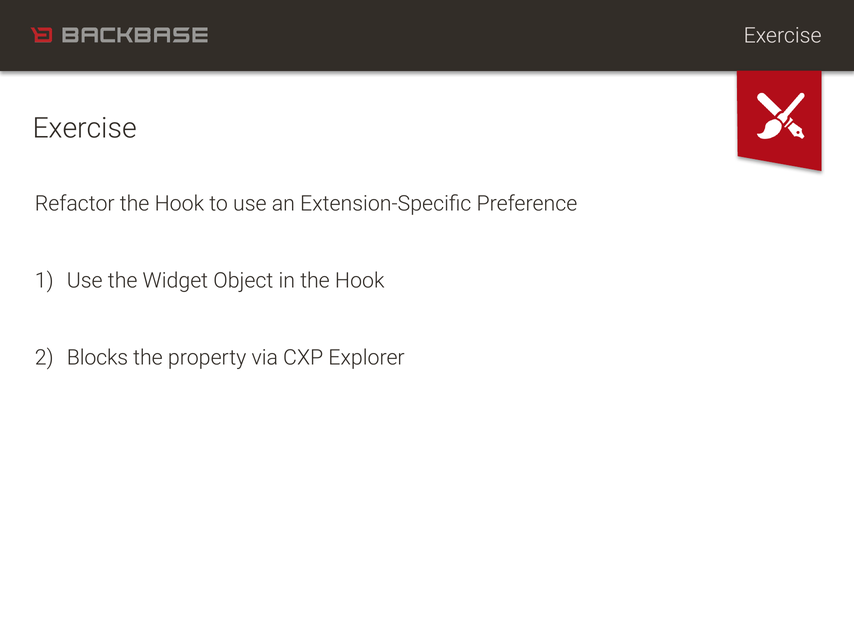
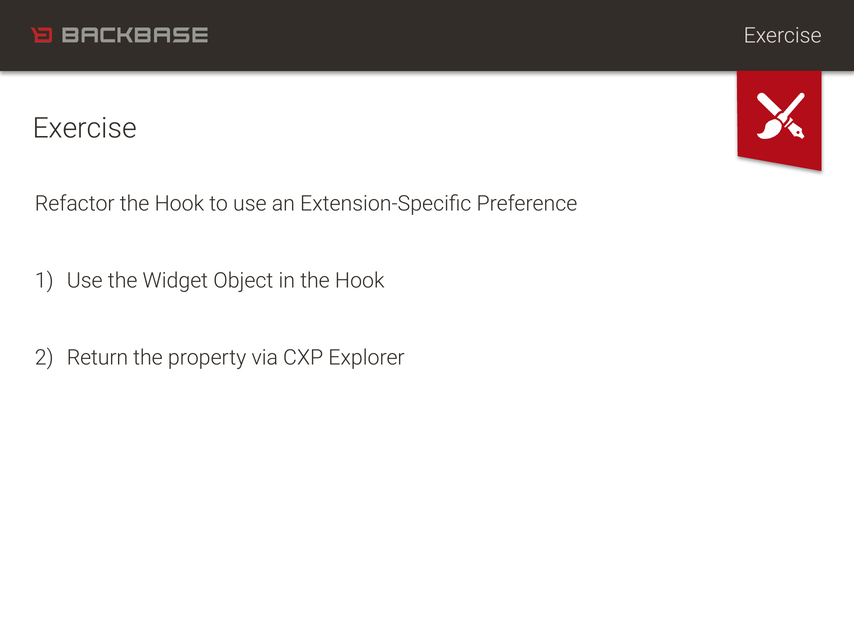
Blocks: Blocks -> Return
